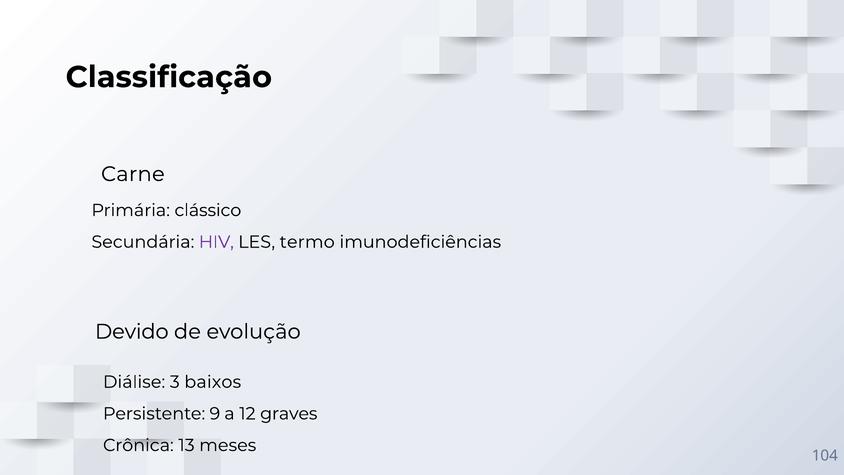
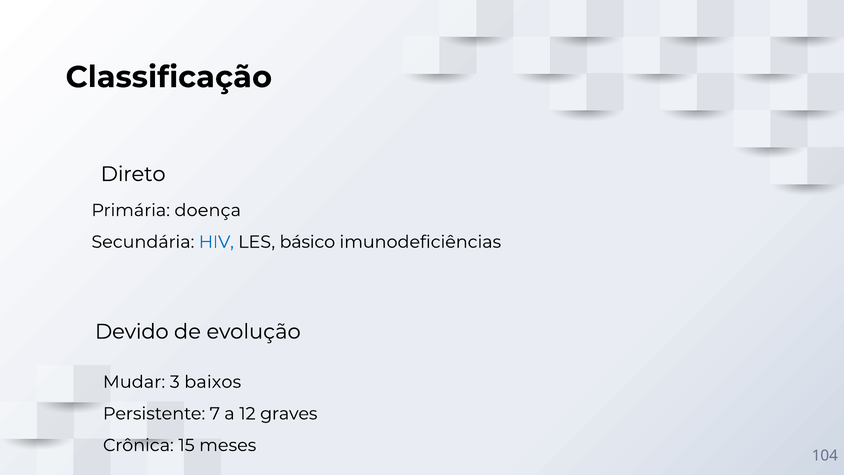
Carne: Carne -> Direto
clássico: clássico -> doença
HIV colour: purple -> blue
termo: termo -> básico
Diálise: Diálise -> Mudar
9: 9 -> 7
13: 13 -> 15
